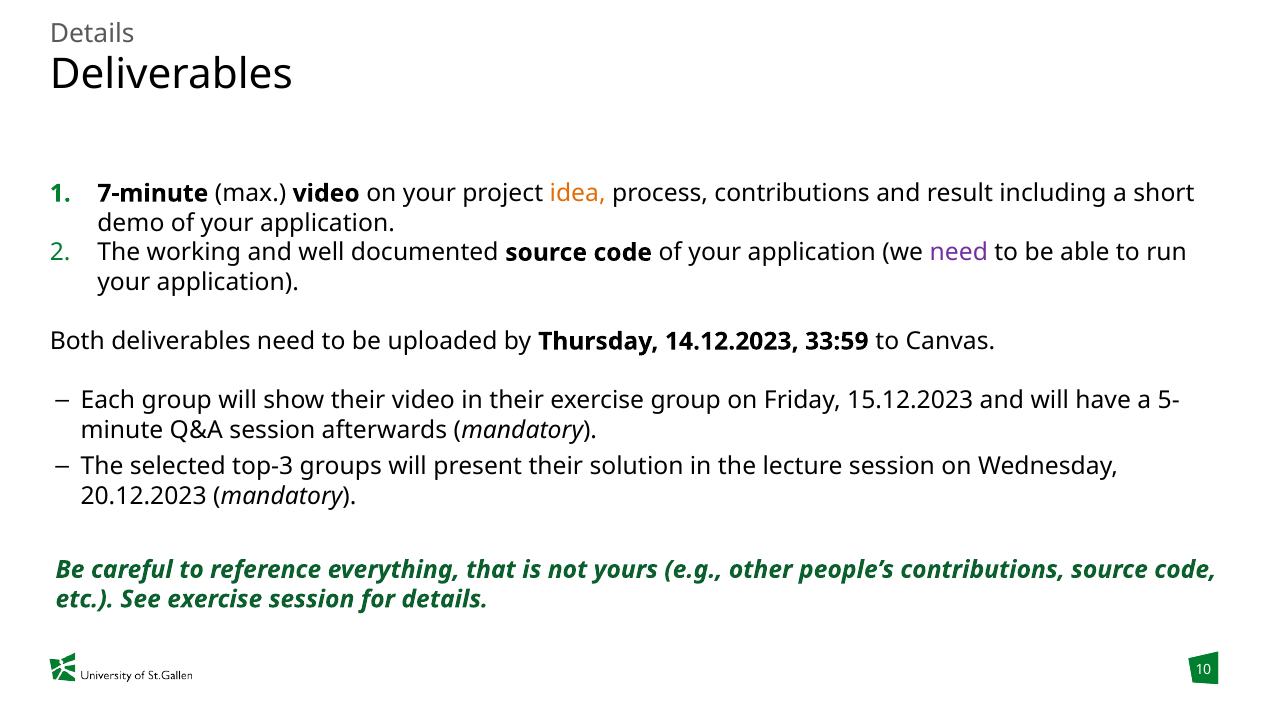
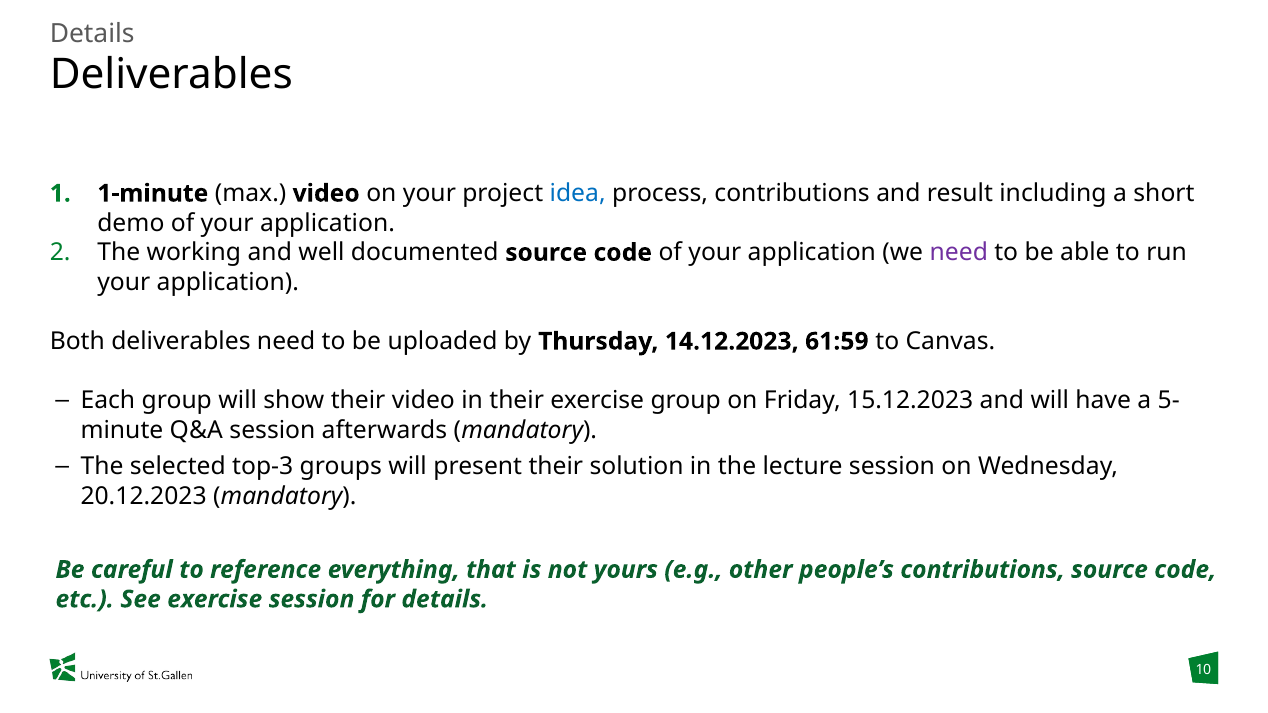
7-minute: 7-minute -> 1-minute
idea colour: orange -> blue
33:59: 33:59 -> 61:59
